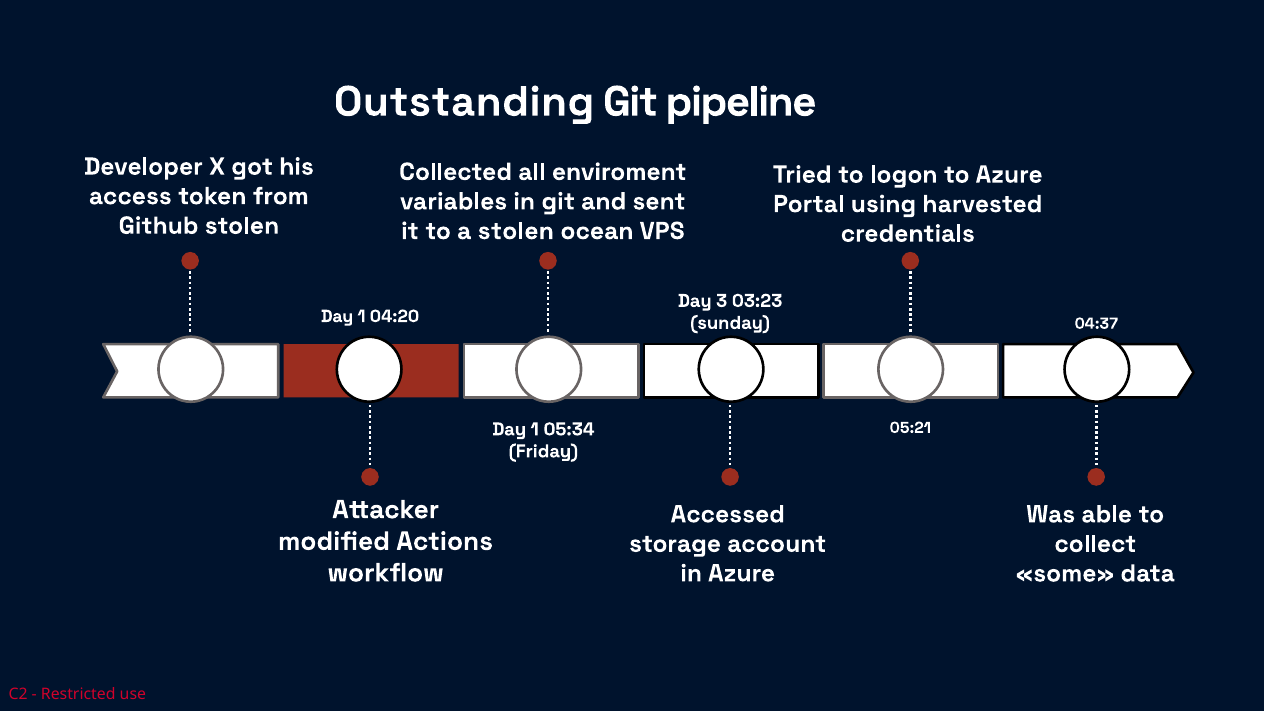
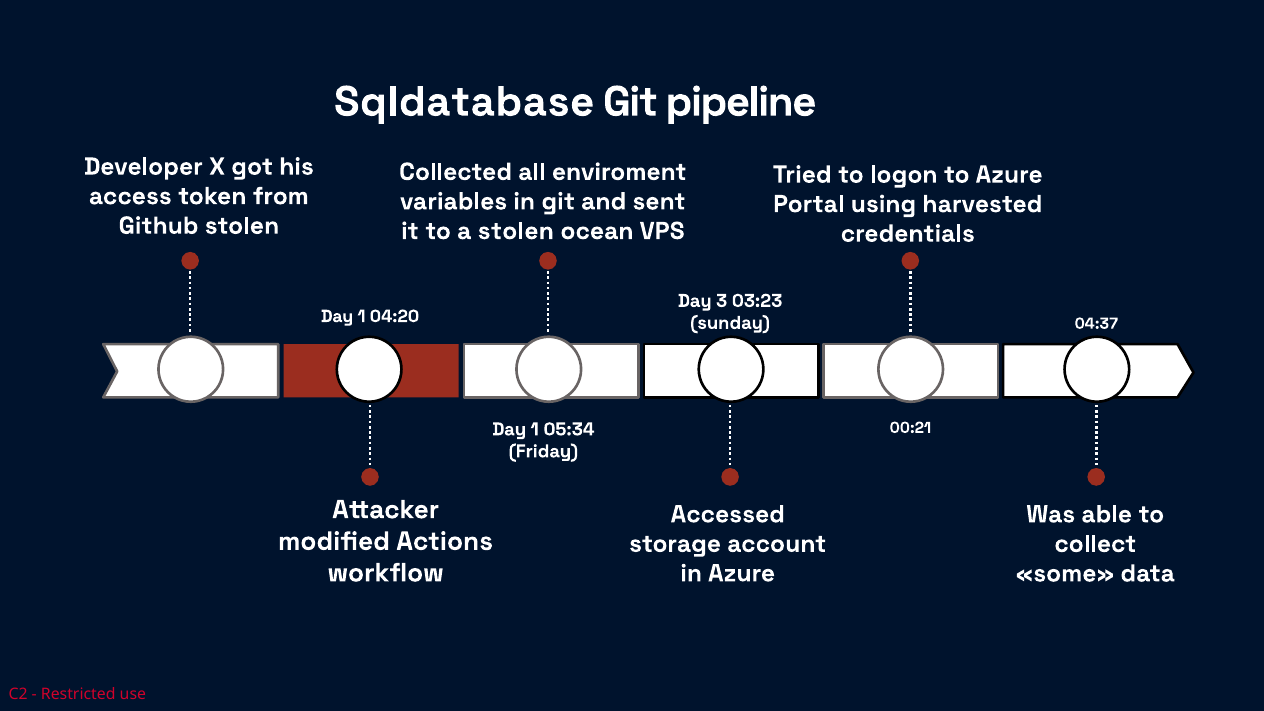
Outstanding: Outstanding -> Sqldatabase
05:21: 05:21 -> 00:21
